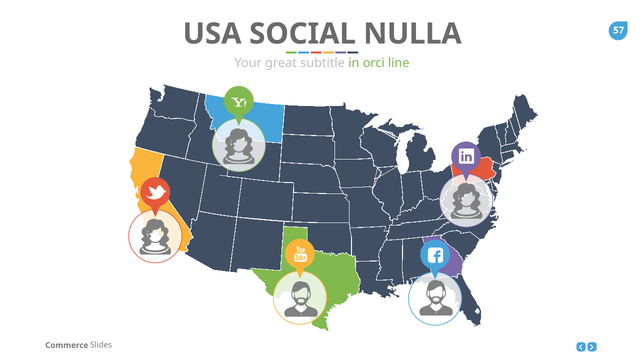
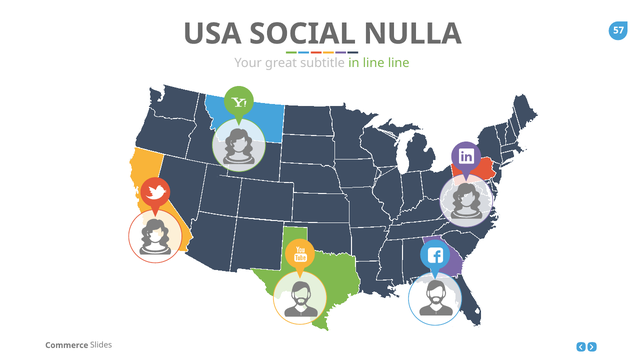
in orci: orci -> line
